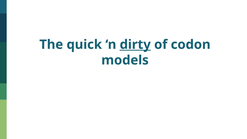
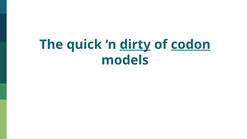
codon underline: none -> present
